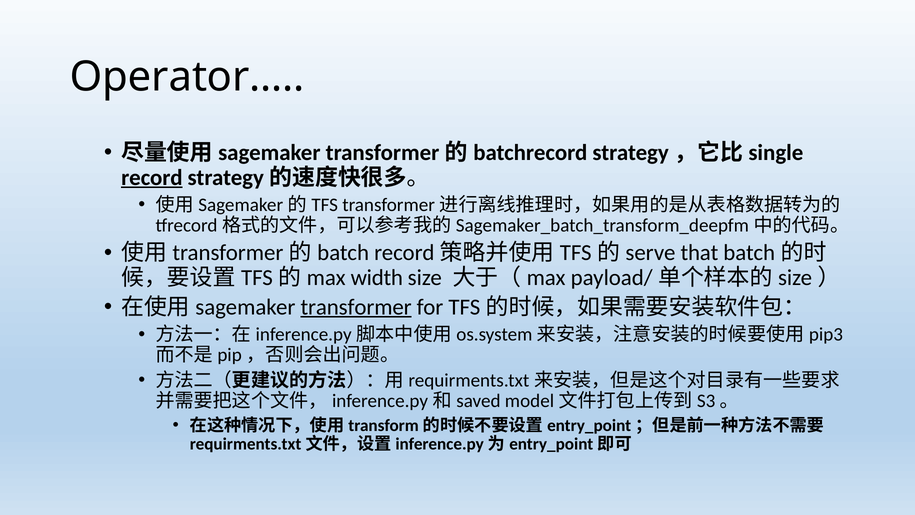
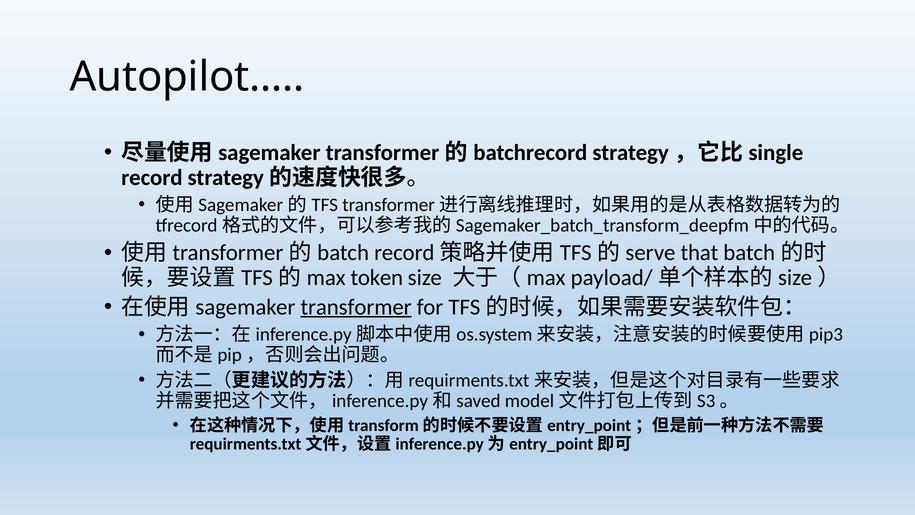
Operator…: Operator… -> Autopilot…
record underline: present -> none
width: width -> token
